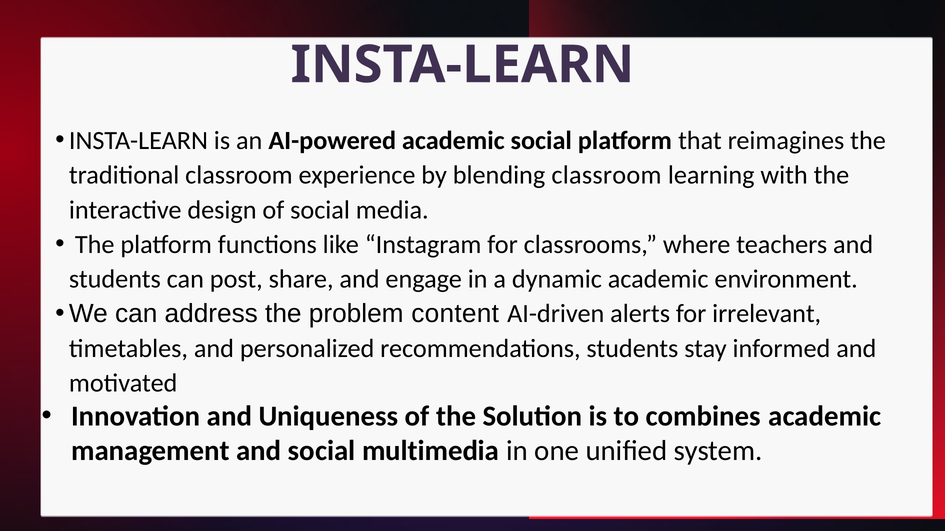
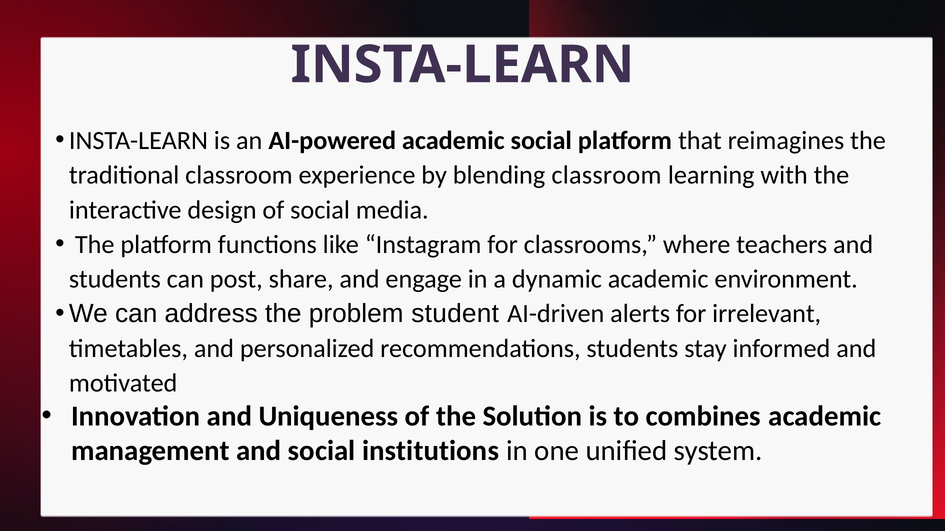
content: content -> student
multimedia: multimedia -> institutions
